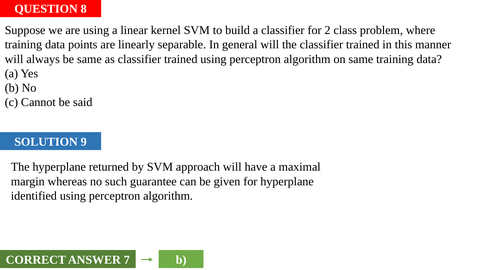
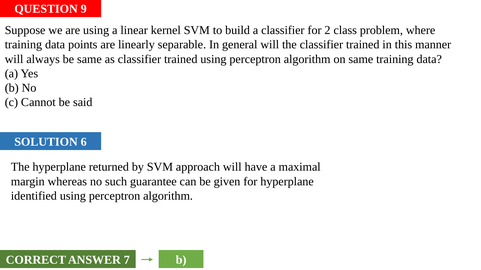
8: 8 -> 9
9: 9 -> 6
